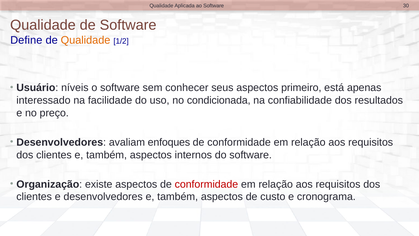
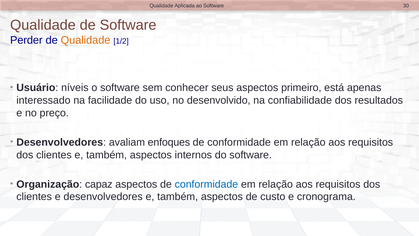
Define: Define -> Perder
condicionada: condicionada -> desenvolvido
existe: existe -> capaz
conformidade at (206, 184) colour: red -> blue
